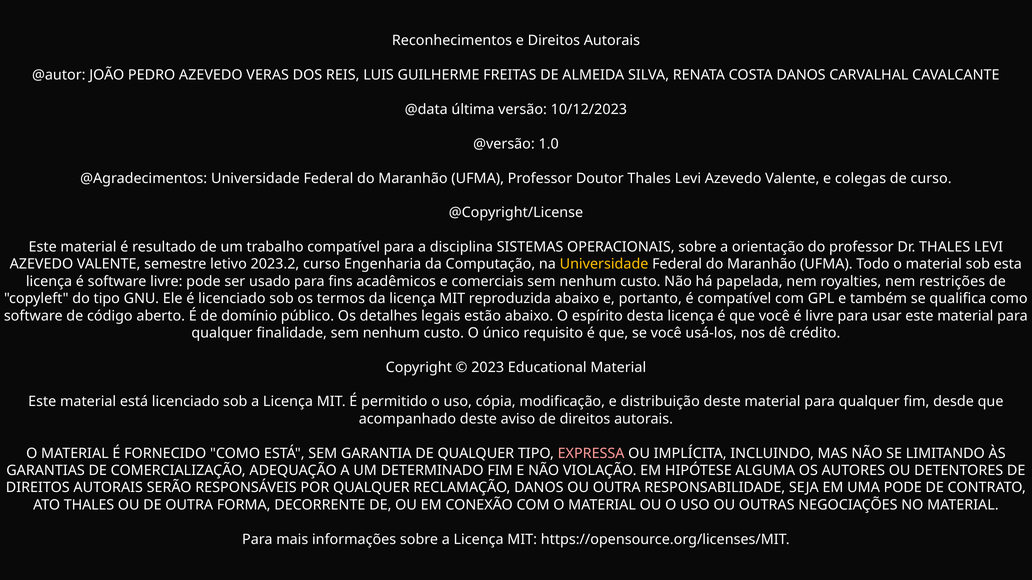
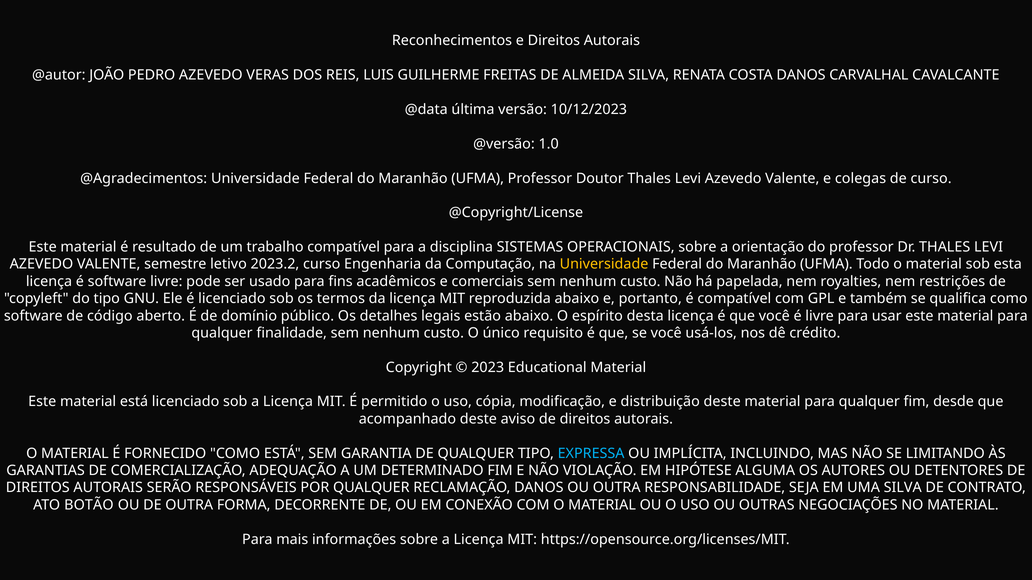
EXPRESSA colour: pink -> light blue
UMA PODE: PODE -> SILVA
ATO THALES: THALES -> BOTÃO
